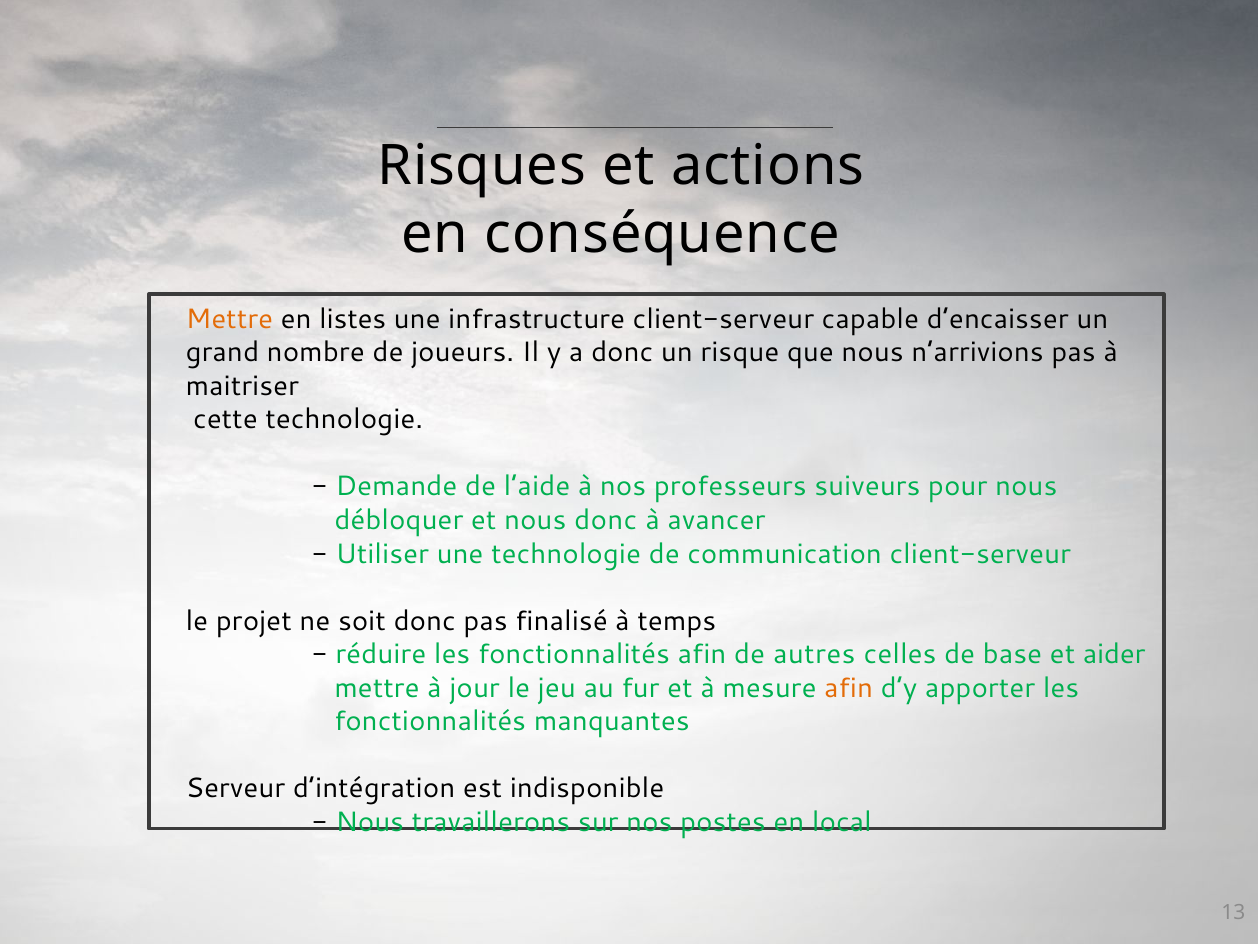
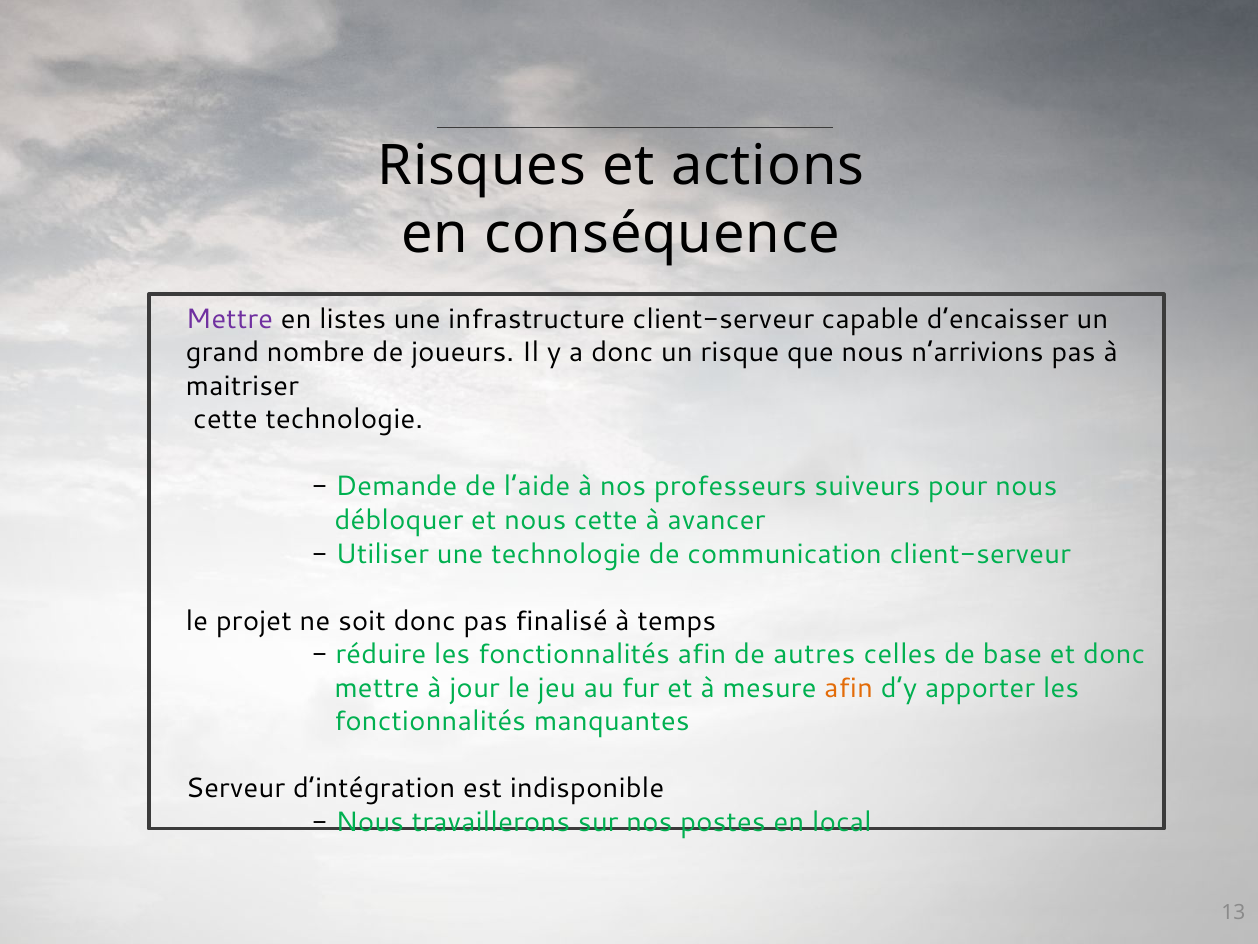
Mettre at (229, 319) colour: orange -> purple
nous donc: donc -> cette
et aider: aider -> donc
